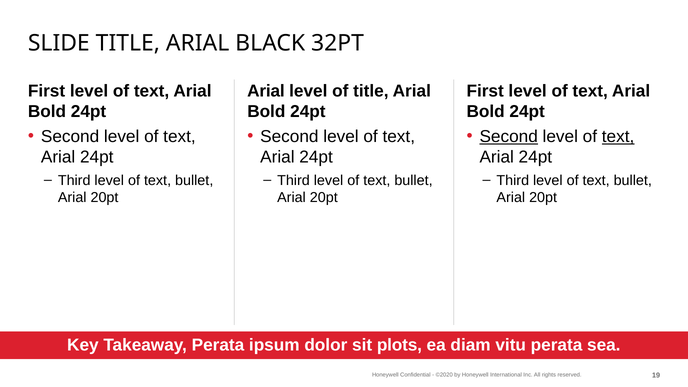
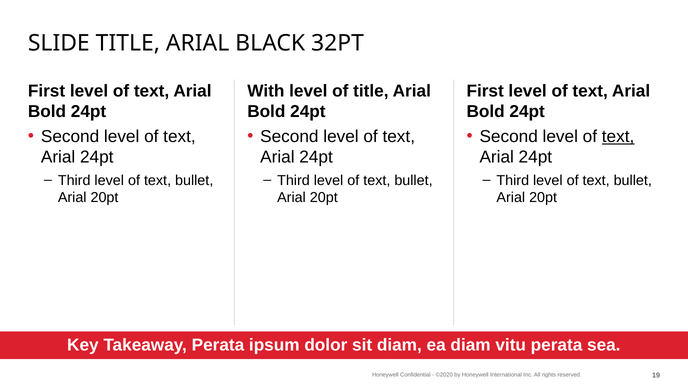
Arial at (266, 91): Arial -> With
Second at (509, 137) underline: present -> none
sit plots: plots -> diam
